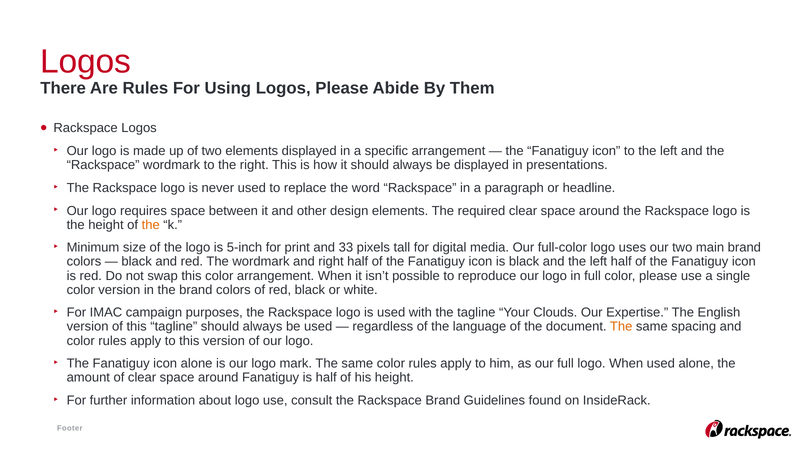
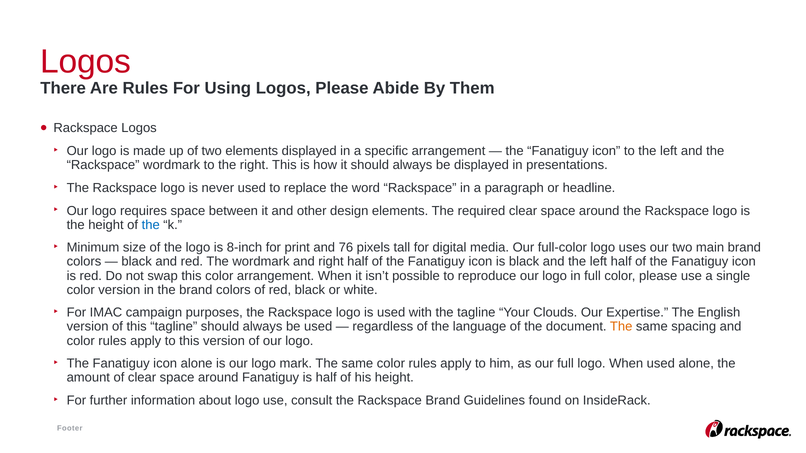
the at (151, 225) colour: orange -> blue
5-inch: 5-inch -> 8-inch
33: 33 -> 76
